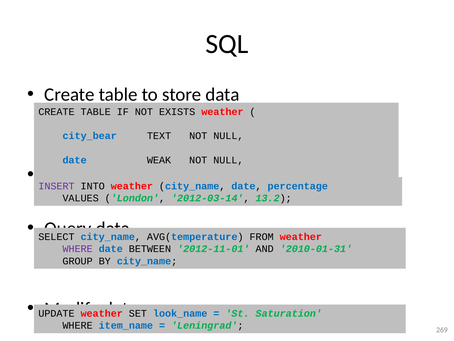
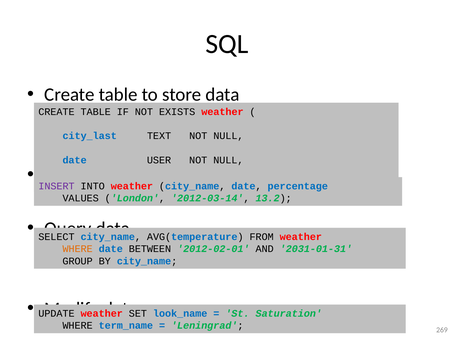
city_bear: city_bear -> city_last
WEAK: WEAK -> USER
WHERE at (78, 249) colour: purple -> orange
2012-11-01: 2012-11-01 -> 2012-02-01
2010-01-31: 2010-01-31 -> 2031-01-31
item_name: item_name -> term_name
